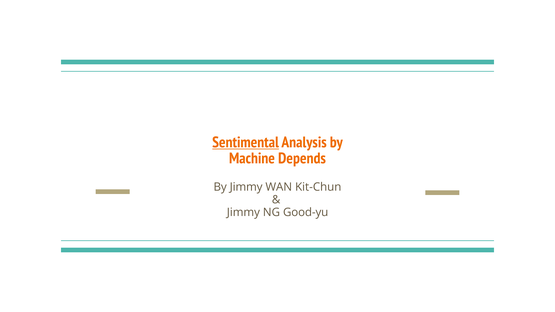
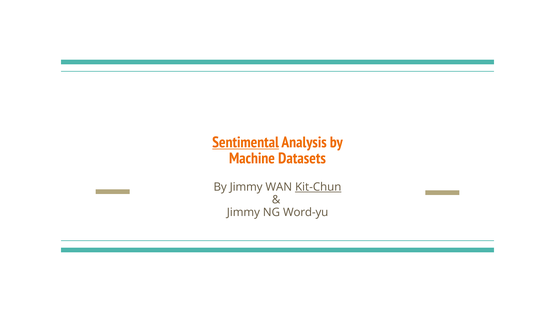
Depends: Depends -> Datasets
Kit-Chun underline: none -> present
Good-yu: Good-yu -> Word-yu
